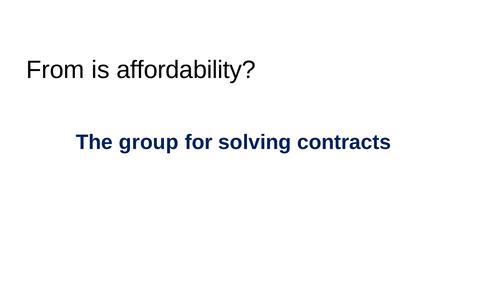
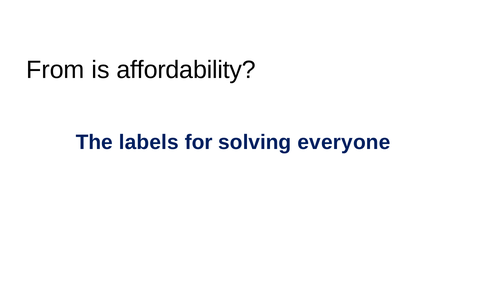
group: group -> labels
contracts: contracts -> everyone
